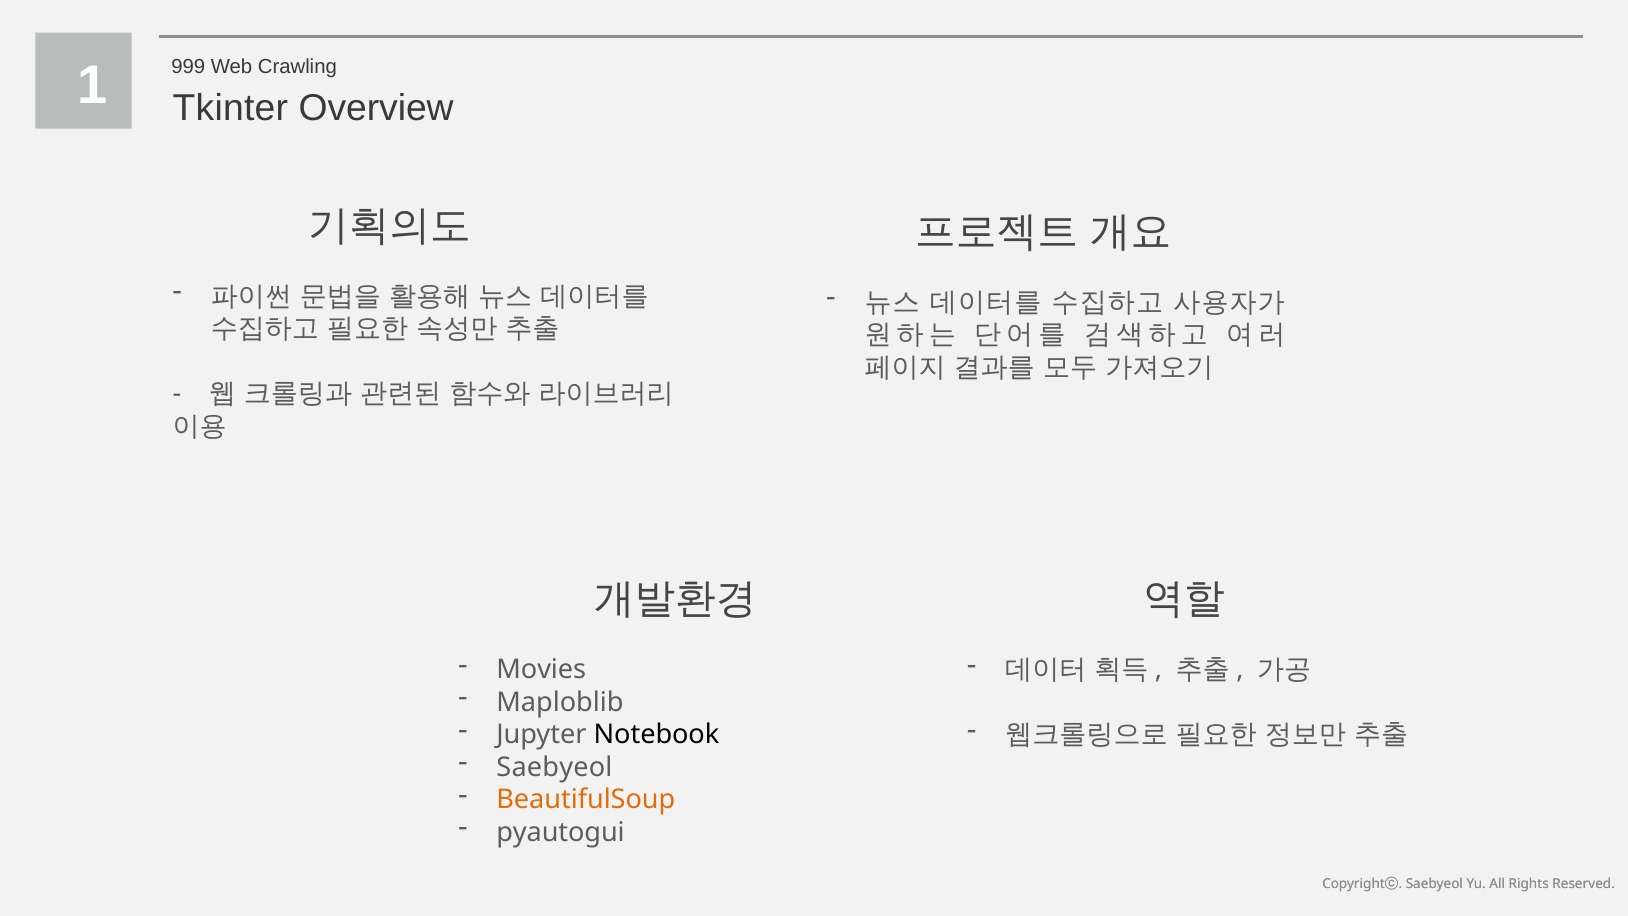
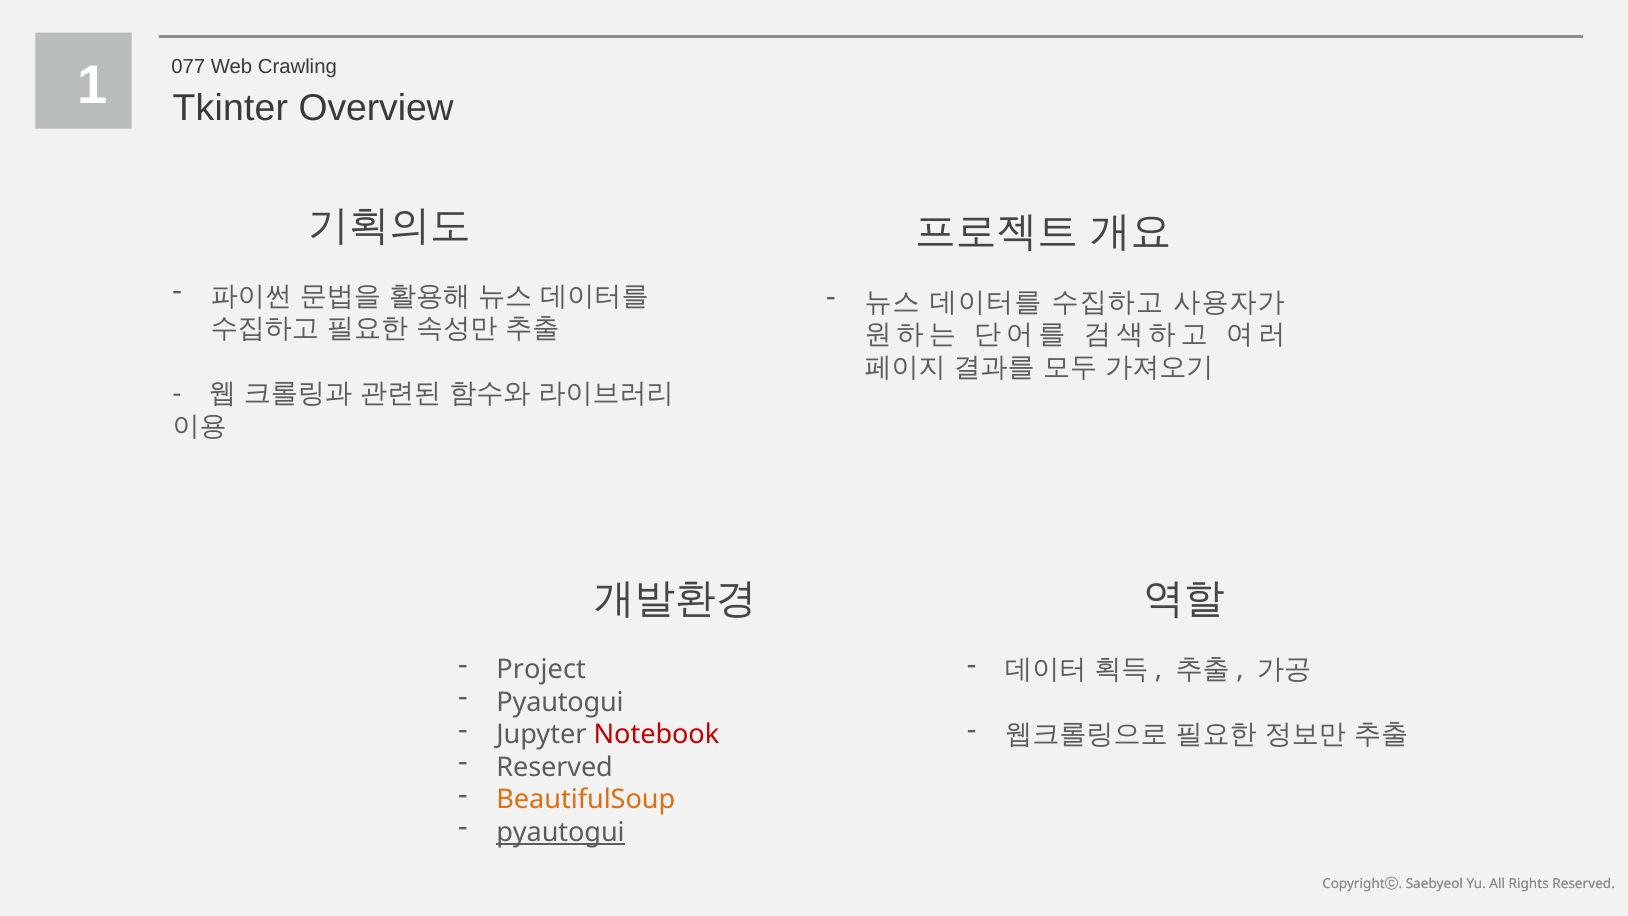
999: 999 -> 077
Movies: Movies -> Project
Maploblib at (560, 702): Maploblib -> Pyautogui
Notebook colour: black -> red
Saebyeol at (554, 767): Saebyeol -> Reserved
pyautogui at (561, 832) underline: none -> present
